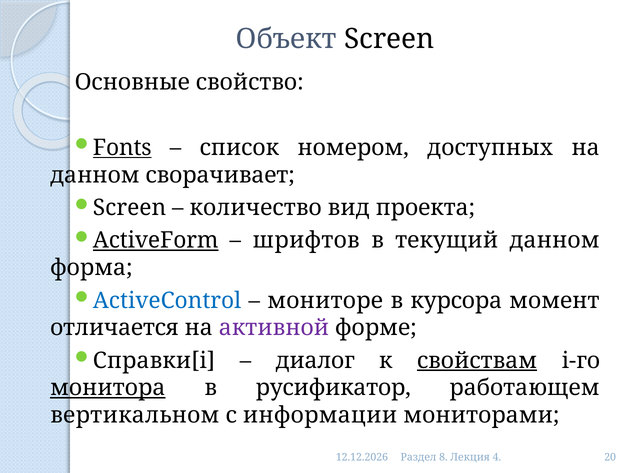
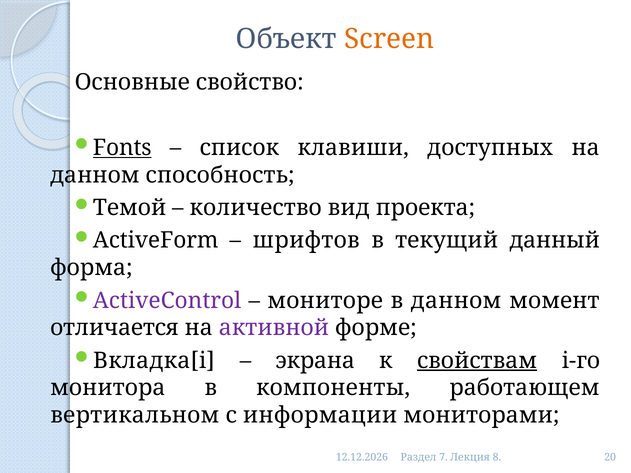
Screen at (389, 39) colour: black -> orange
номером: номером -> клавиши
сворачивает: сворачивает -> способность
Screen at (130, 208): Screen -> Темой
ActiveForm underline: present -> none
текущий данном: данном -> данный
ActiveControl colour: blue -> purple
в курсора: курсора -> данном
Справки[i: Справки[i -> Вкладка[i
диалог: диалог -> экрана
монитора underline: present -> none
русификатор: русификатор -> компоненты
8: 8 -> 7
4: 4 -> 8
